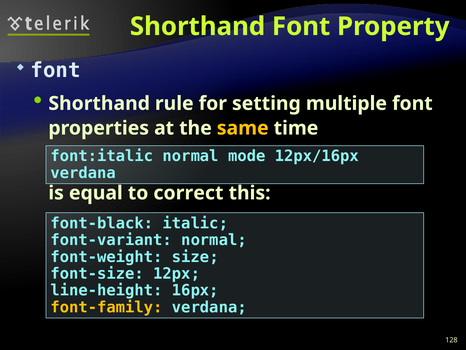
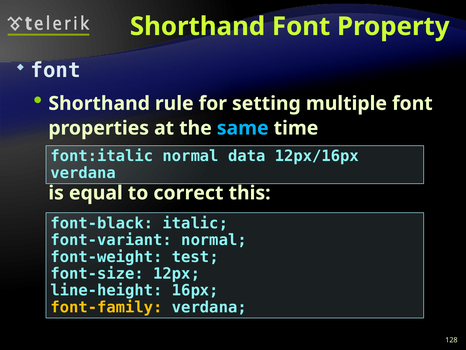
same colour: yellow -> light blue
mode: mode -> data
size: size -> test
